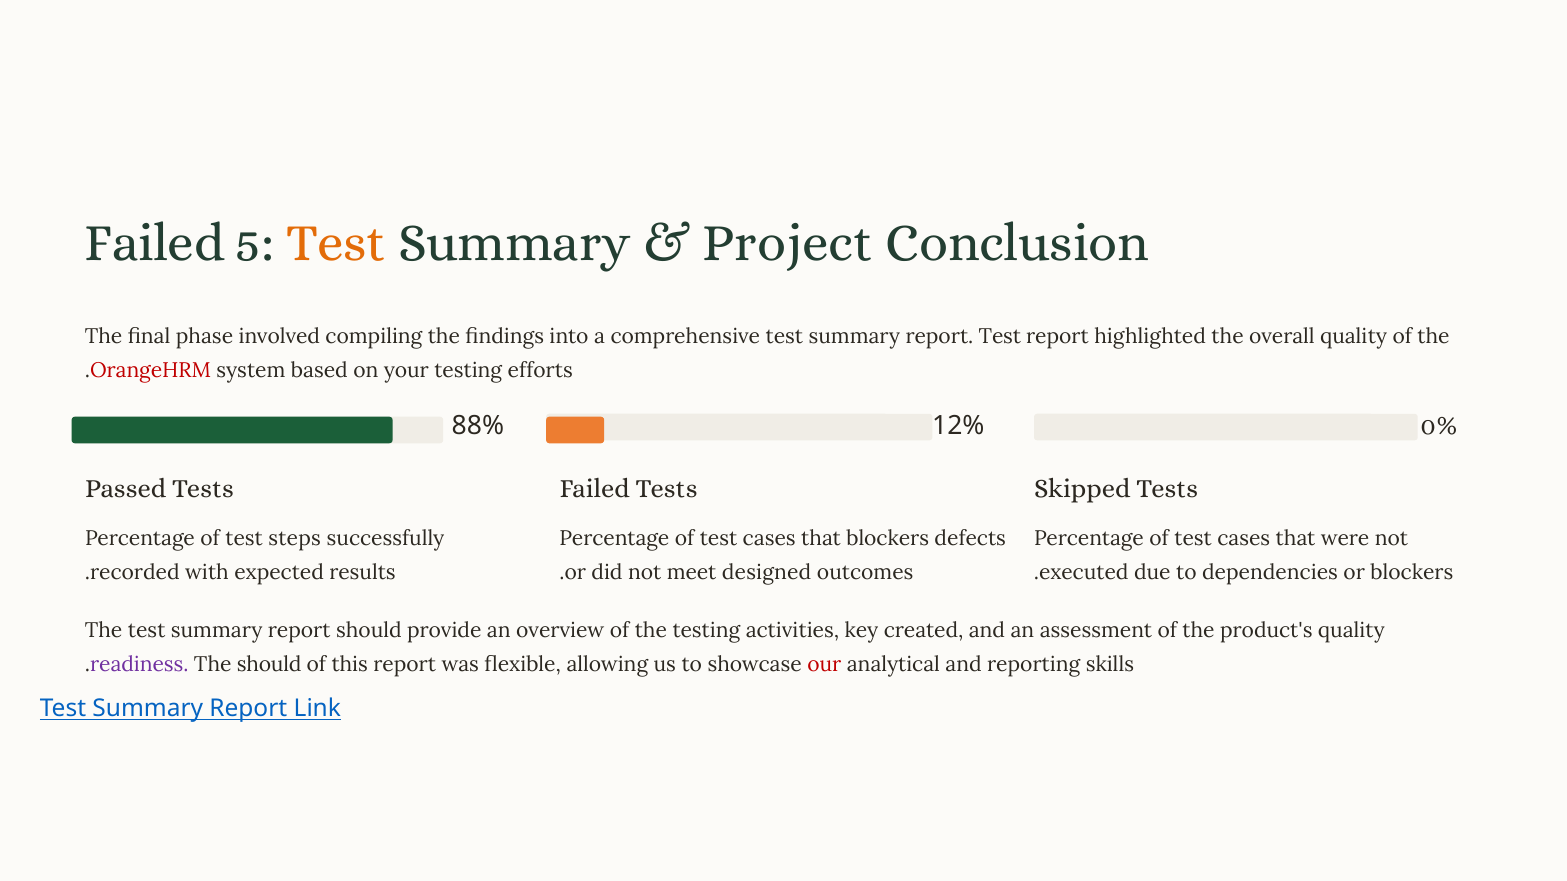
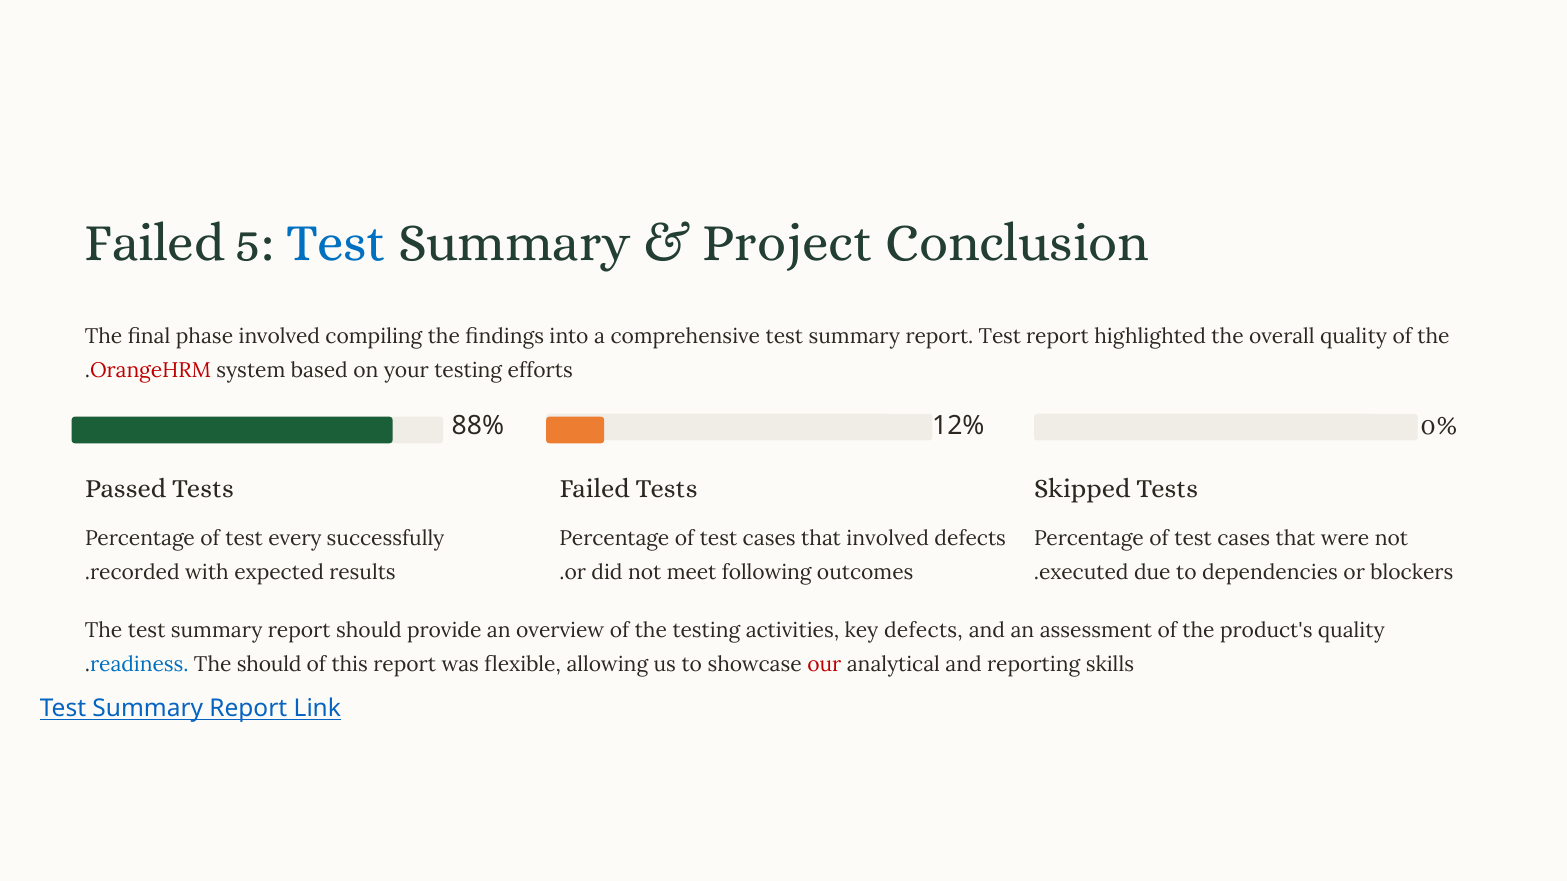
Test at (337, 243) colour: orange -> blue
steps: steps -> every
that blockers: blockers -> involved
designed: designed -> following
key created: created -> defects
readiness colour: purple -> blue
